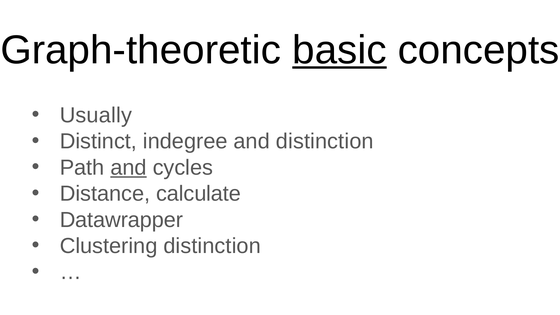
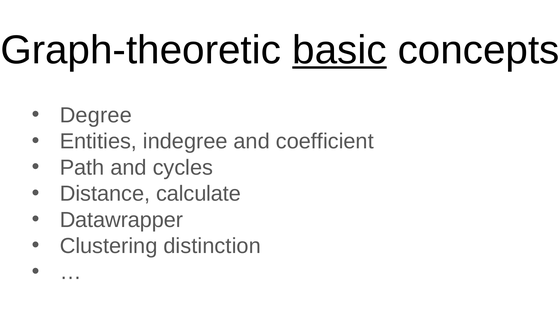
Usually: Usually -> Degree
Distinct: Distinct -> Entities
and distinction: distinction -> coefficient
and at (129, 168) underline: present -> none
